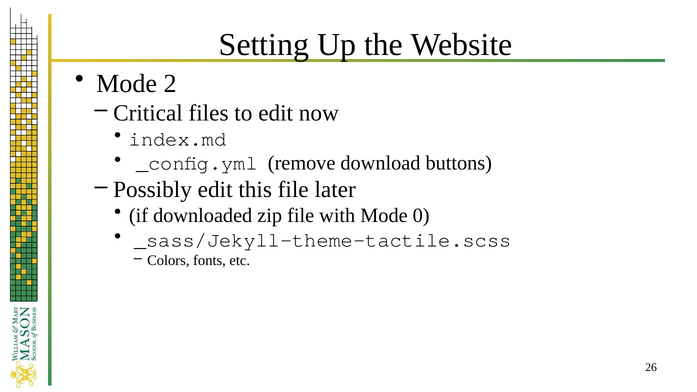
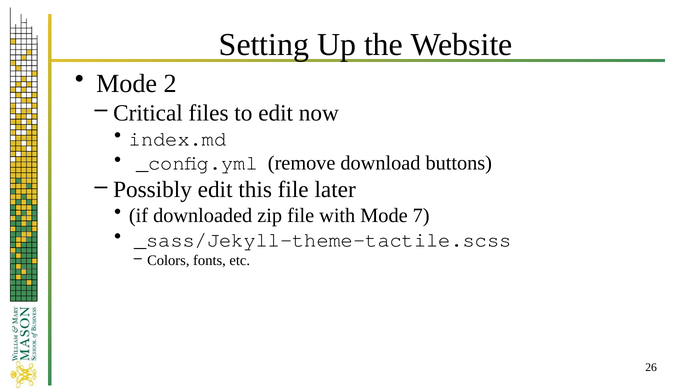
0: 0 -> 7
